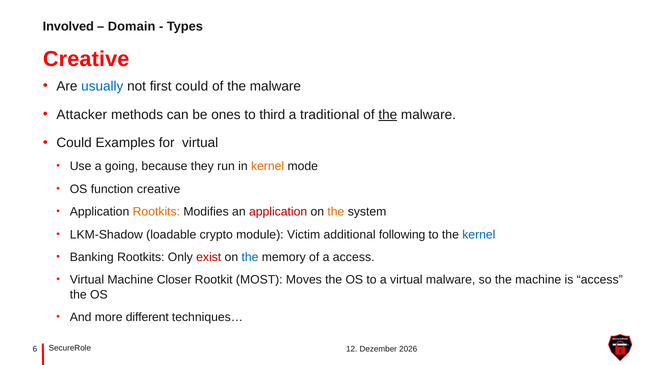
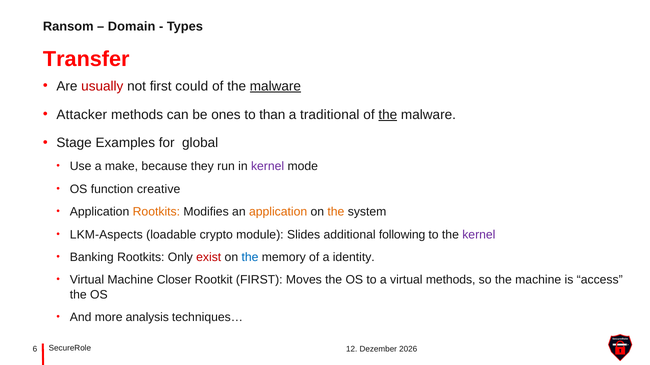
Involved: Involved -> Ransom
Creative at (86, 59): Creative -> Transfer
usually colour: blue -> red
malware at (275, 86) underline: none -> present
third: third -> than
Could at (74, 143): Could -> Stage
for virtual: virtual -> global
going: going -> make
kernel at (268, 167) colour: orange -> purple
application at (278, 212) colour: red -> orange
LKM-Shadow: LKM-Shadow -> LKM-Aspects
Victim: Victim -> Slides
kernel at (479, 235) colour: blue -> purple
a access: access -> identity
Rootkit MOST: MOST -> FIRST
virtual malware: malware -> methods
different: different -> analysis
